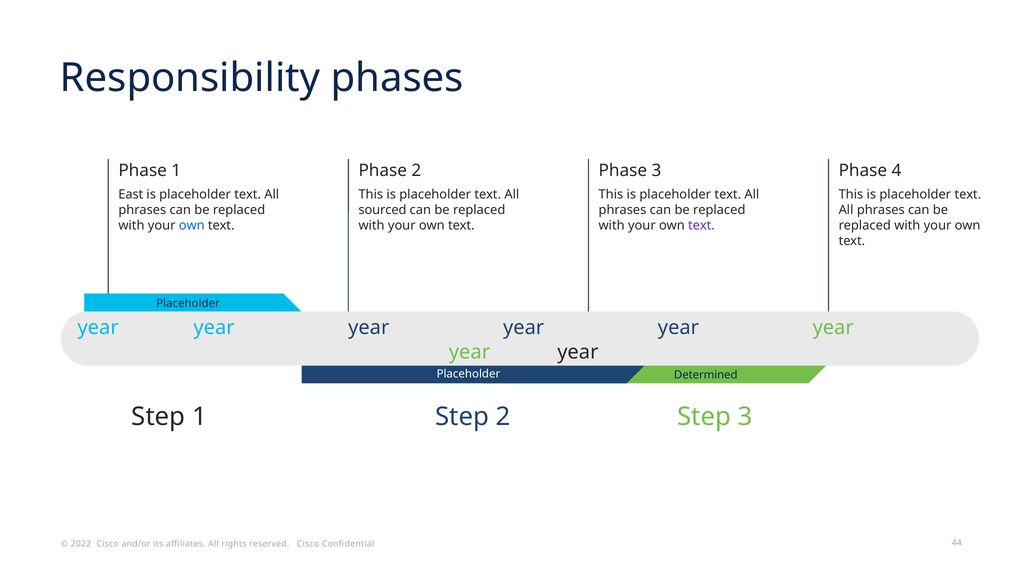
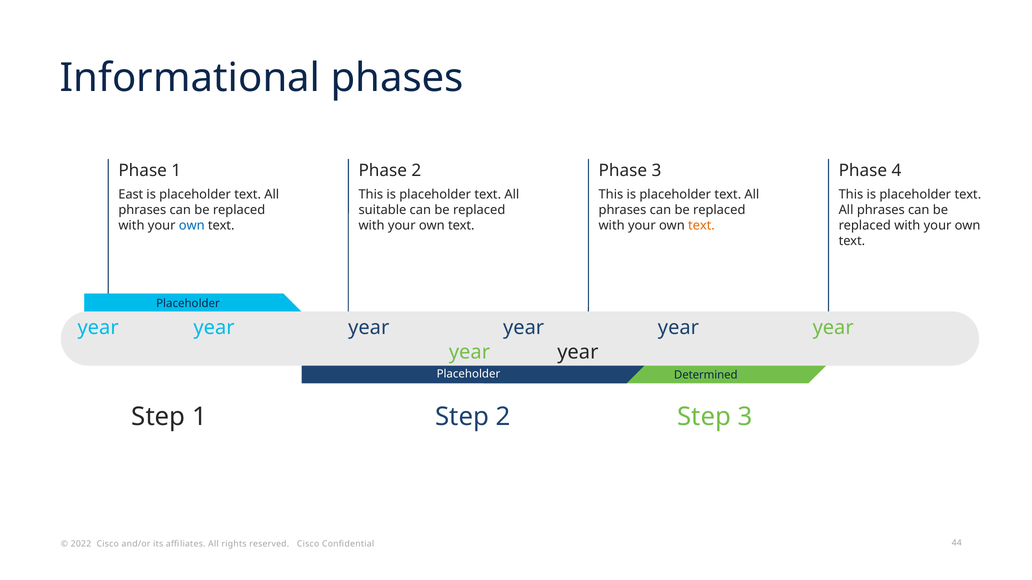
Responsibility: Responsibility -> Informational
sourced: sourced -> suitable
text at (701, 226) colour: purple -> orange
